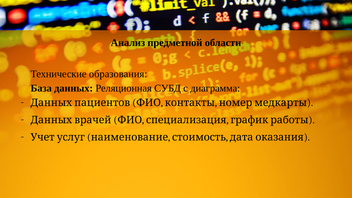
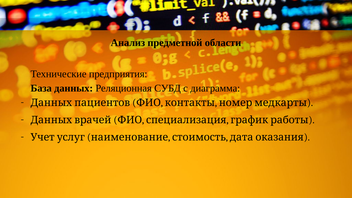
образования: образования -> предприятия
